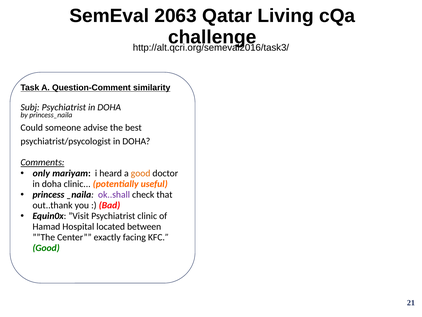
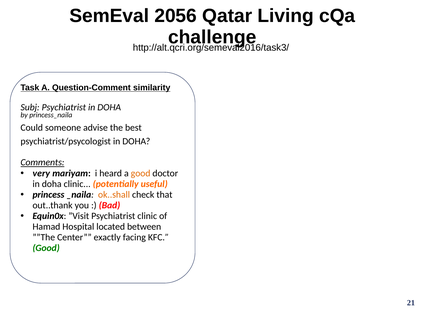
2063: 2063 -> 2056
only: only -> very
ok..shall colour: purple -> orange
